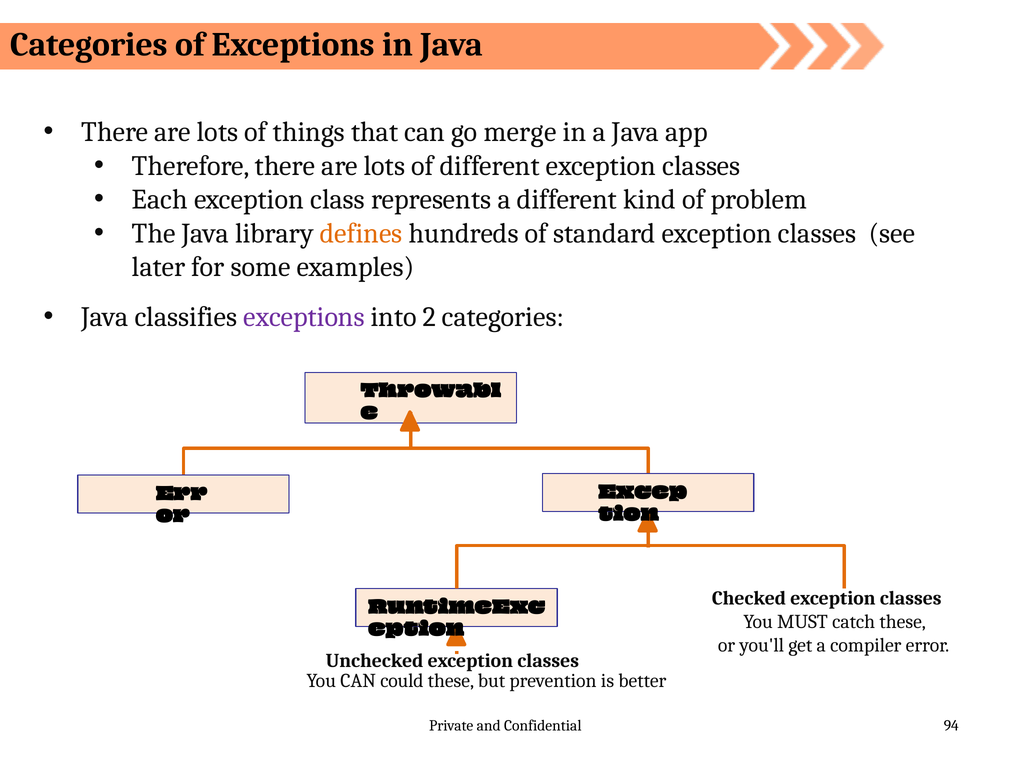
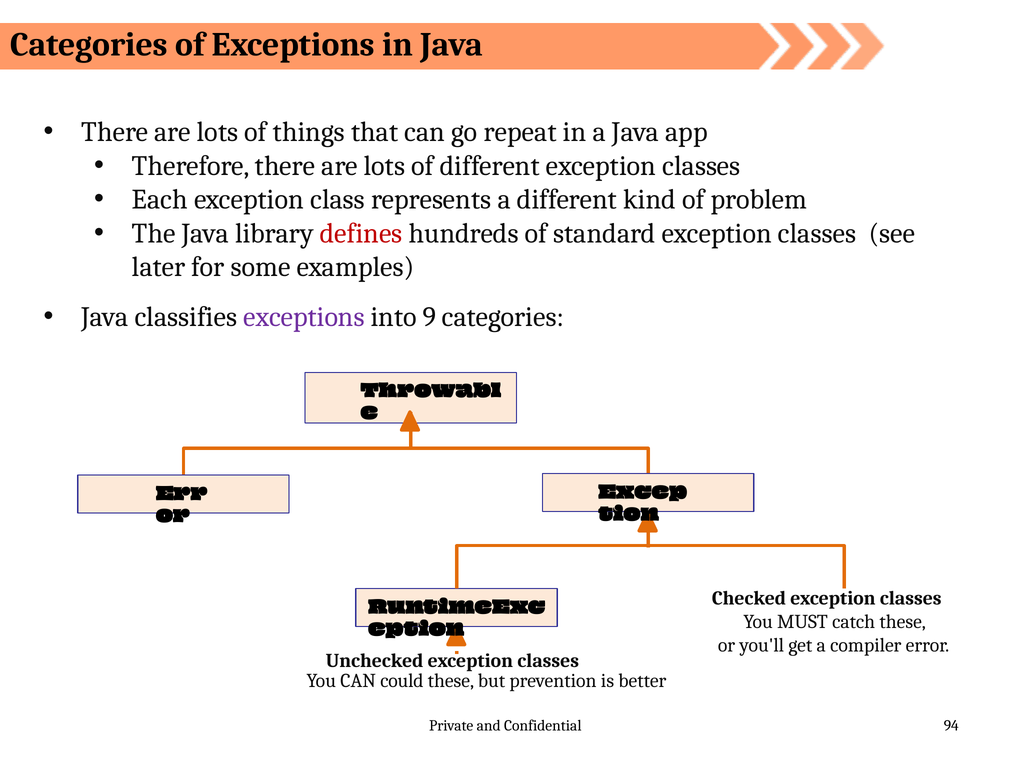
merge: merge -> repeat
defines colour: orange -> red
2: 2 -> 9
